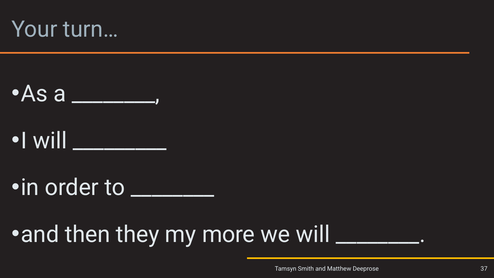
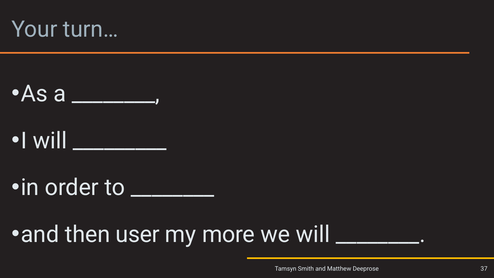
they: they -> user
